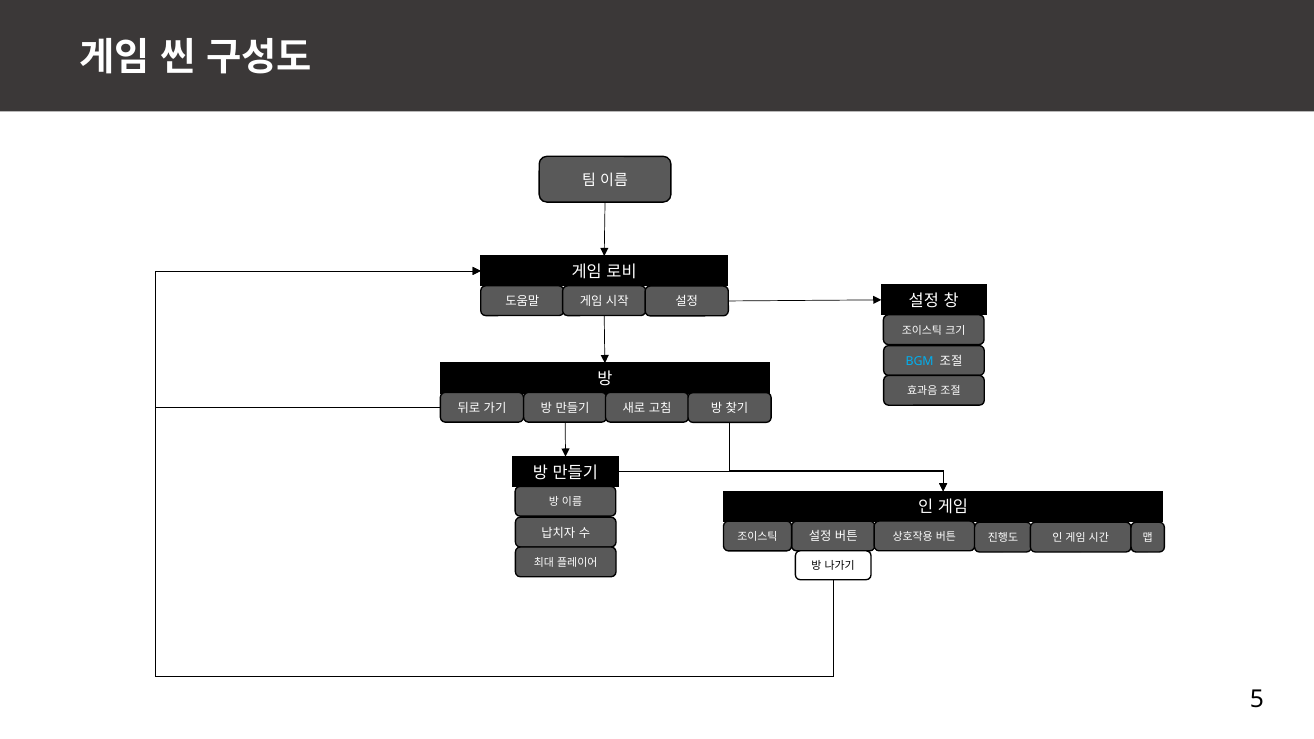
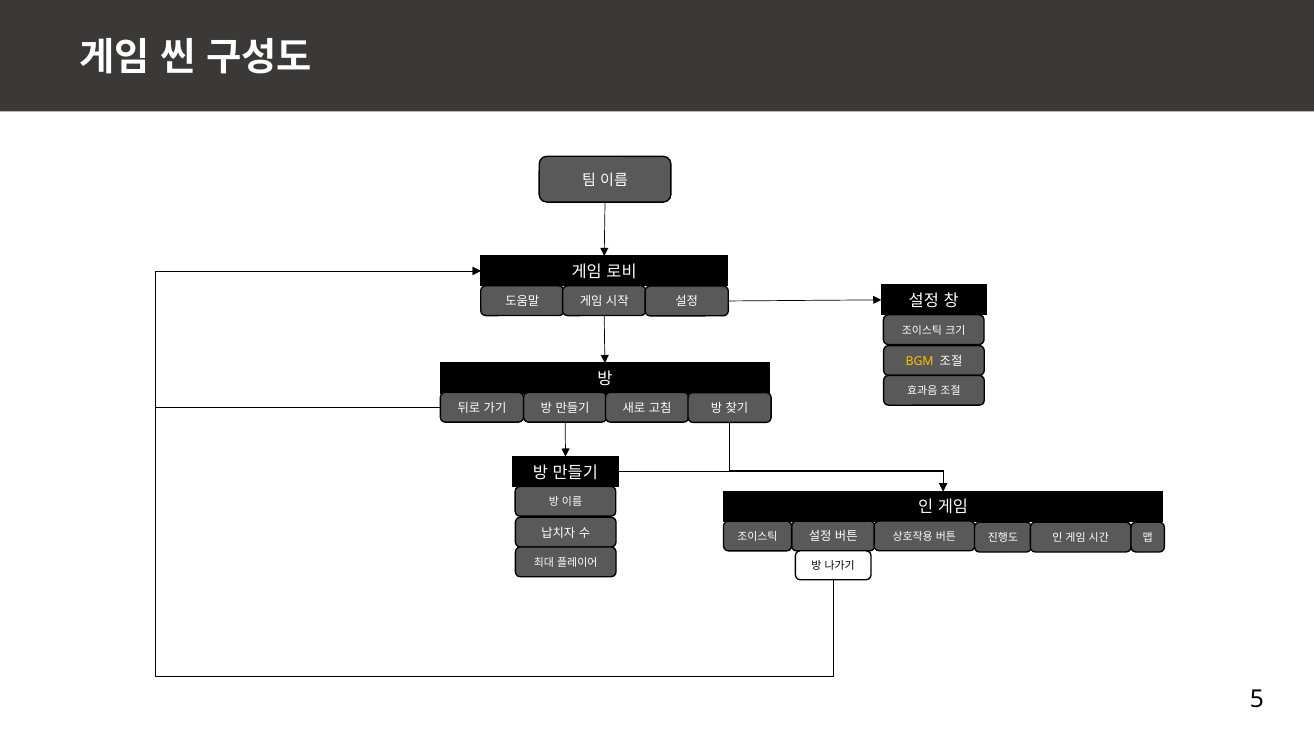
BGM colour: light blue -> yellow
